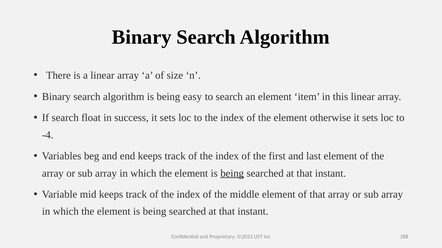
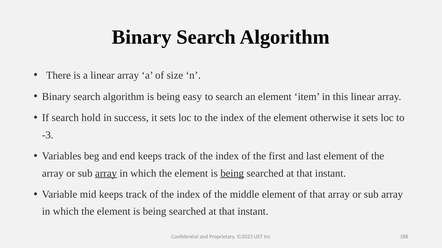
float: float -> hold
-4: -4 -> -3
array at (106, 174) underline: none -> present
